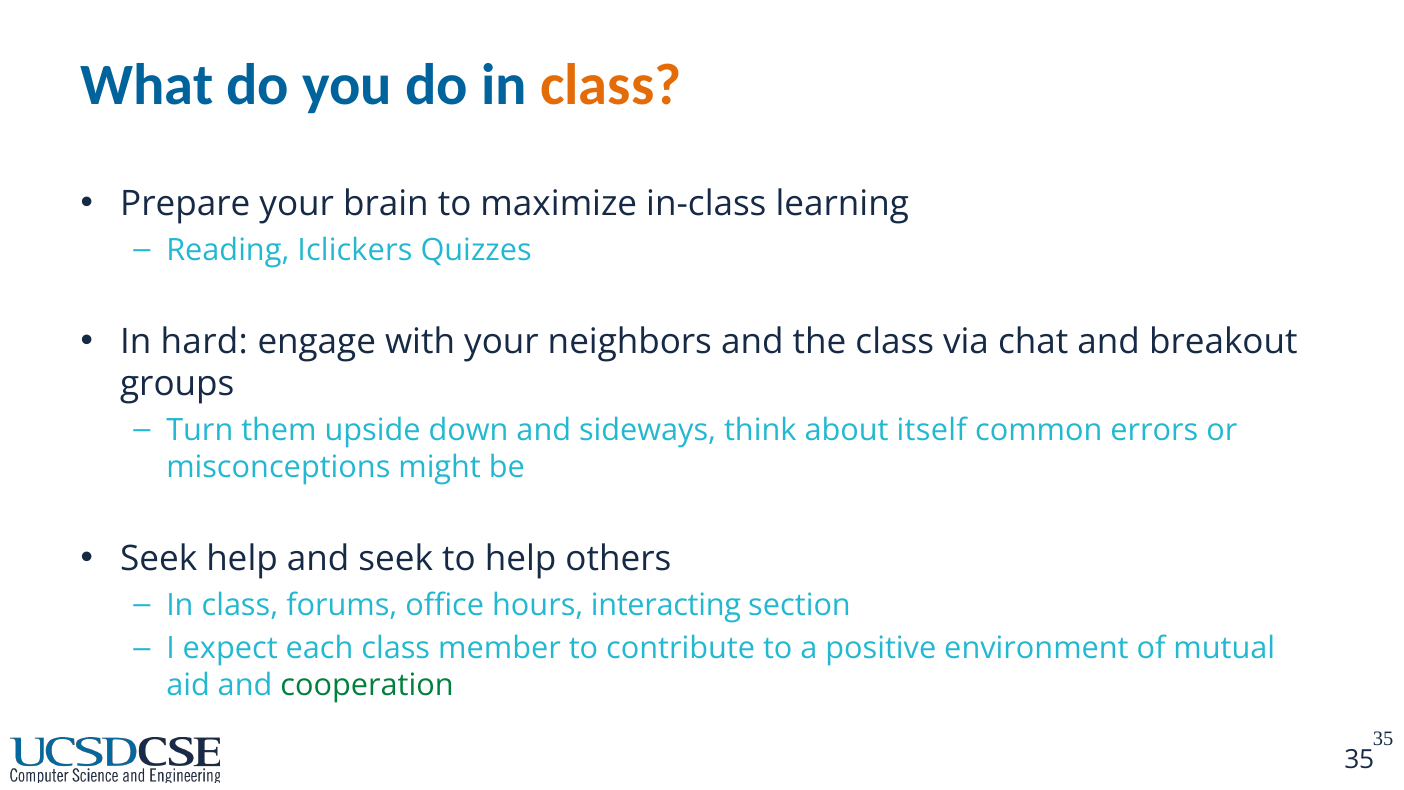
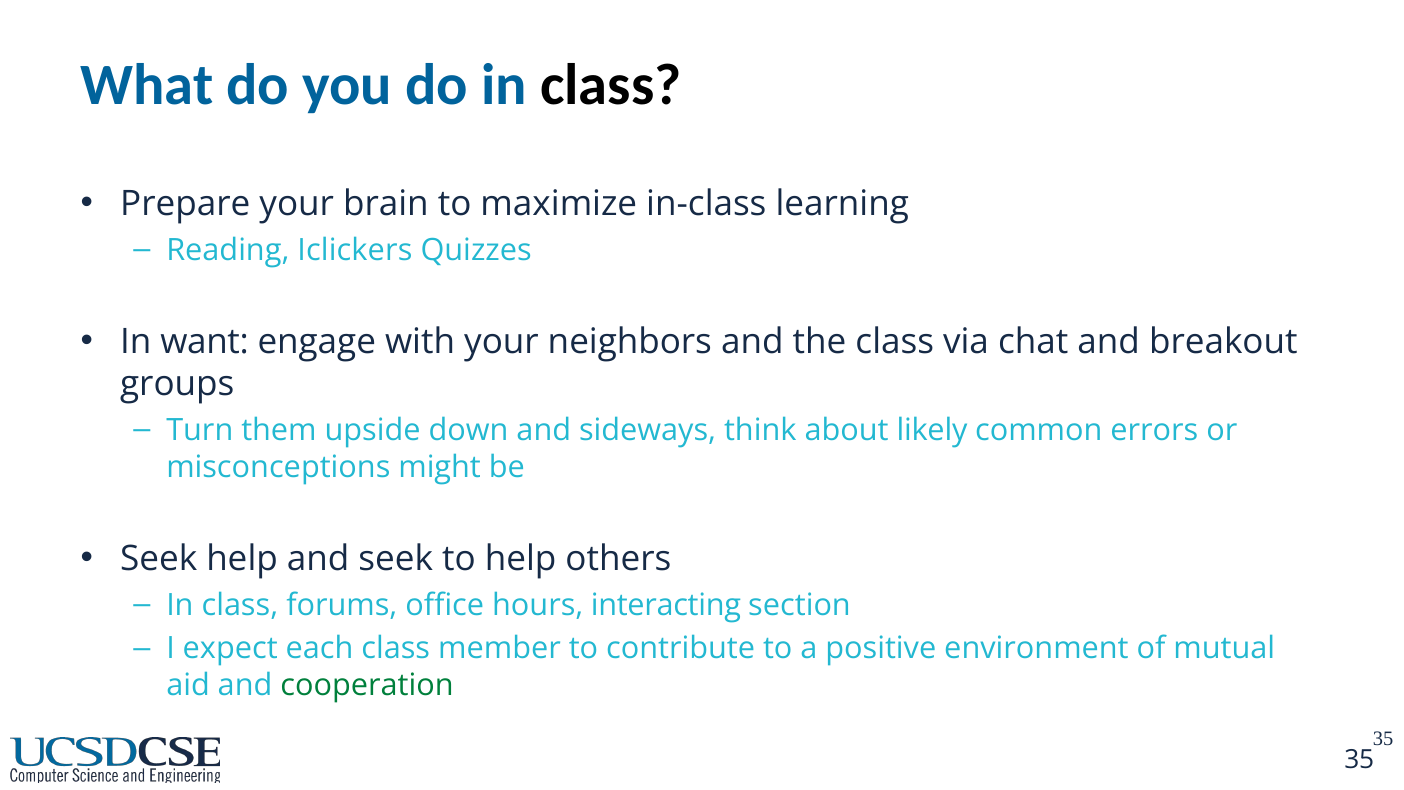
class at (611, 85) colour: orange -> black
hard: hard -> want
itself: itself -> likely
